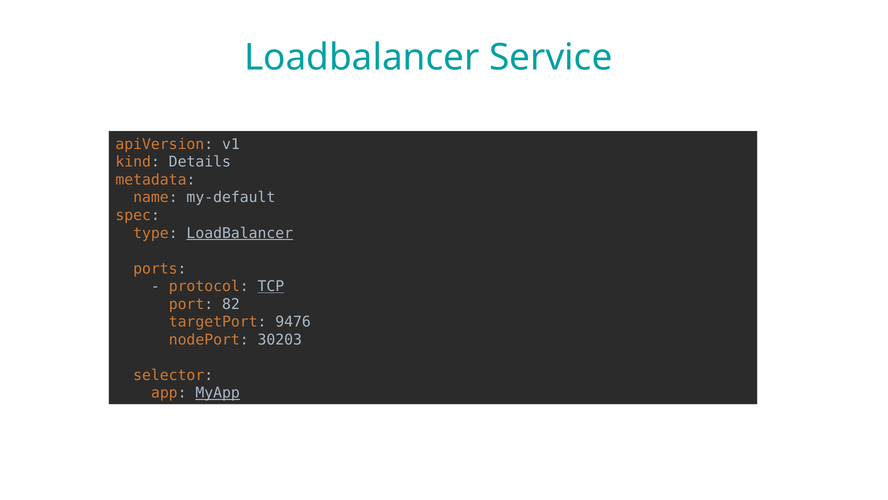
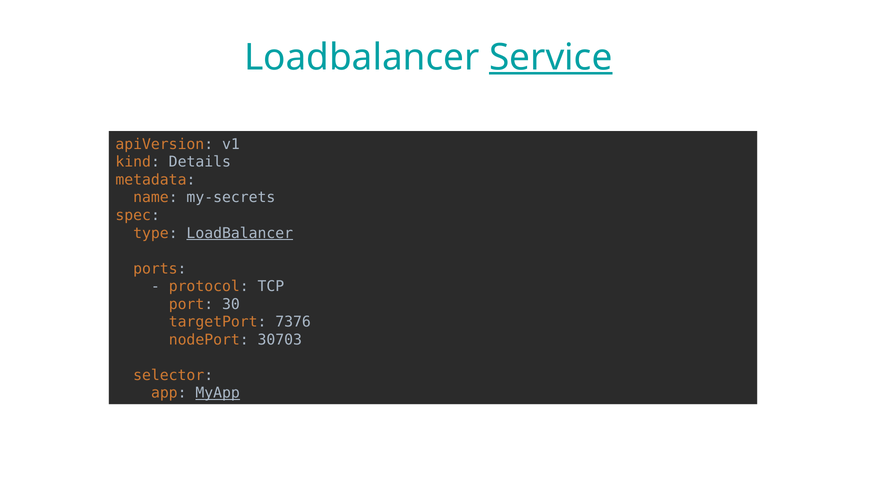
Service underline: none -> present
my-default: my-default -> my-secrets
TCP underline: present -> none
82: 82 -> 30
9476: 9476 -> 7376
30203: 30203 -> 30703
